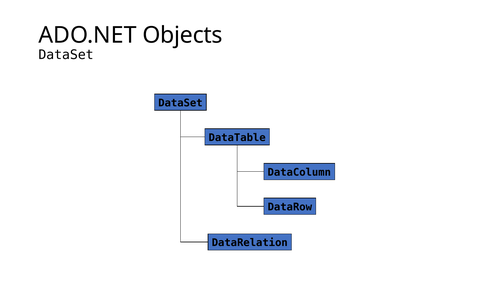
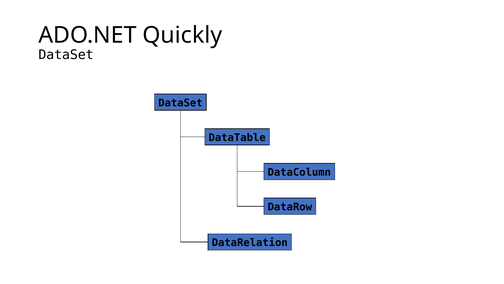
Objects: Objects -> Quickly
